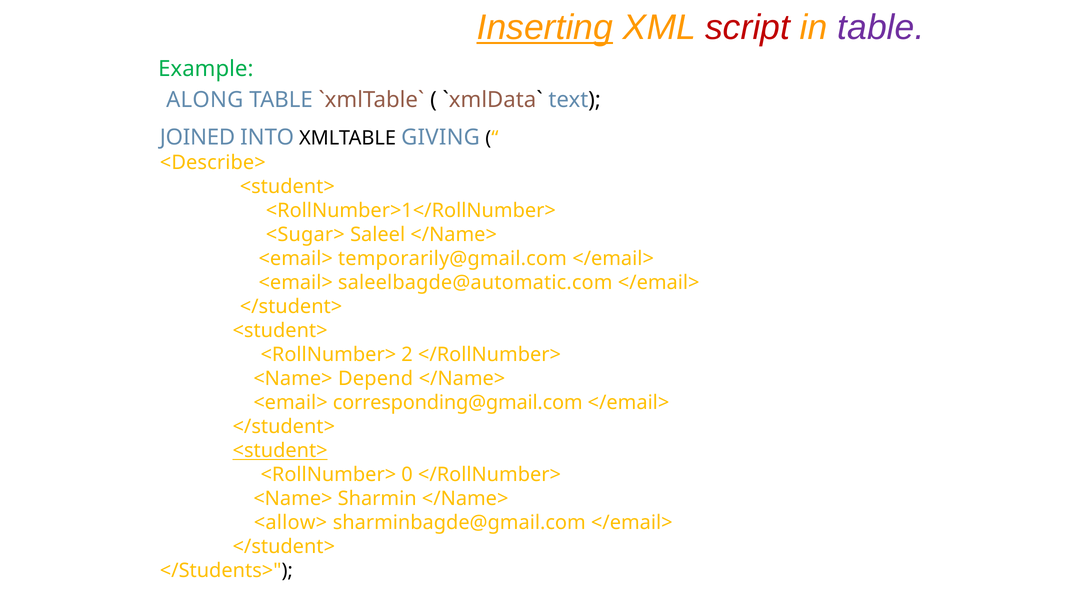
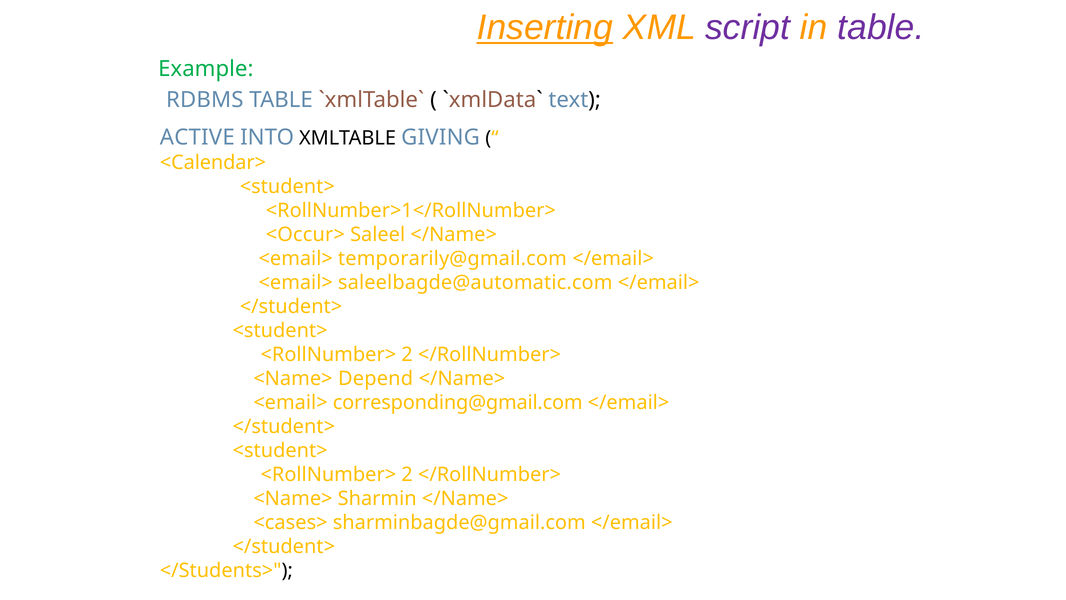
script colour: red -> purple
ALONG: ALONG -> RDBMS
JOINED: JOINED -> ACTIVE
<Describe>: <Describe> -> <Calendar>
<Sugar>: <Sugar> -> <Occur>
<student> at (280, 450) underline: present -> none
0 at (407, 474): 0 -> 2
<allow>: <allow> -> <cases>
